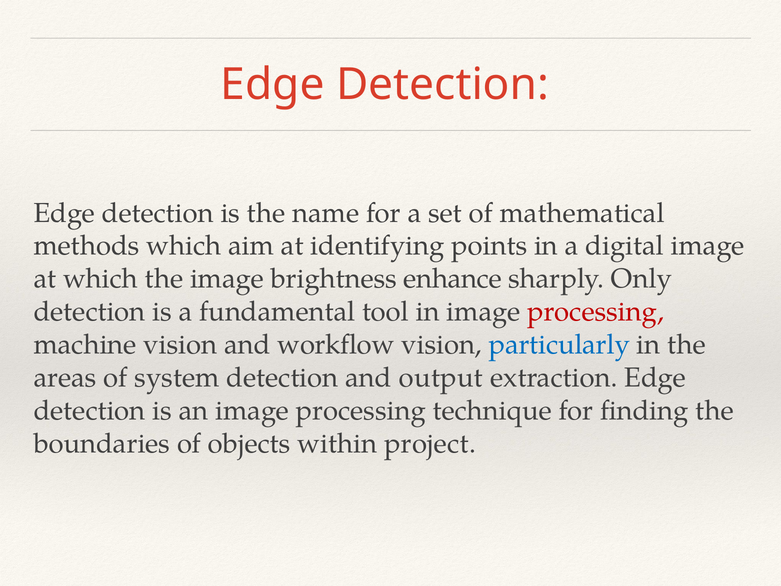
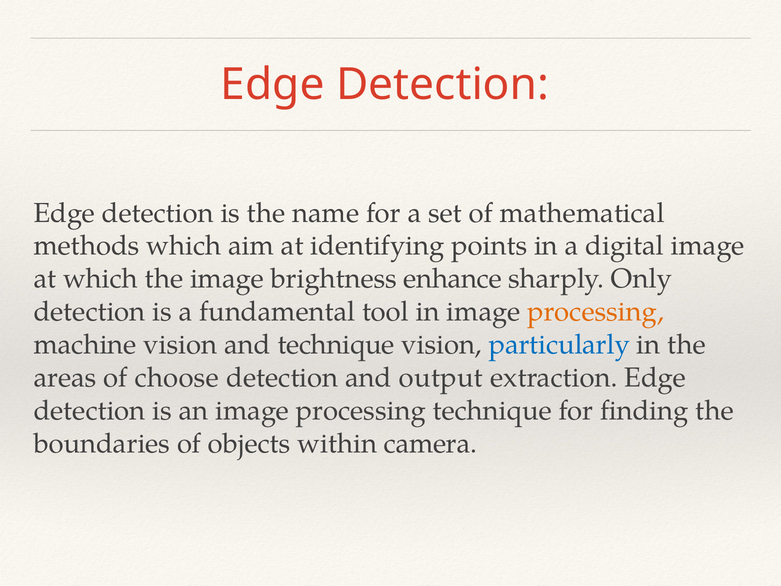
processing at (595, 312) colour: red -> orange
and workflow: workflow -> technique
system: system -> choose
project: project -> camera
